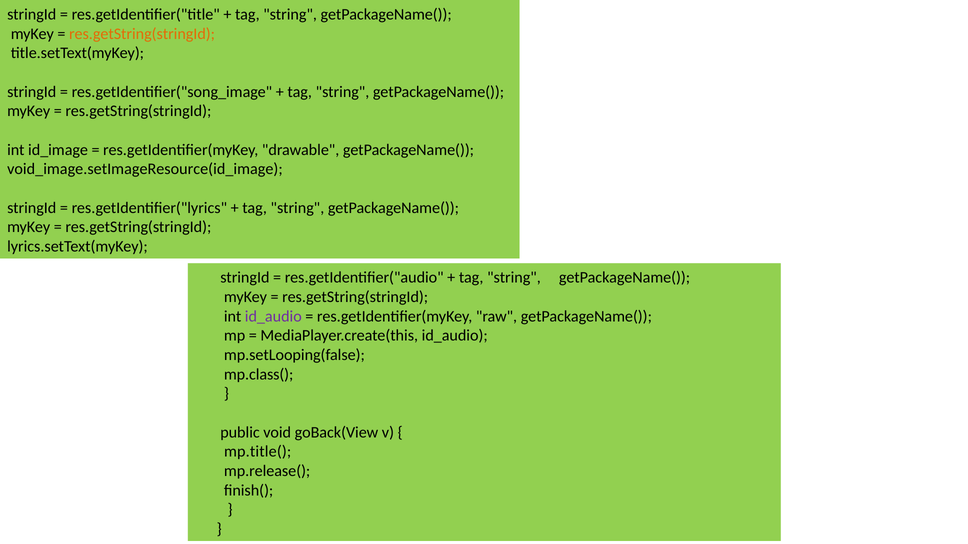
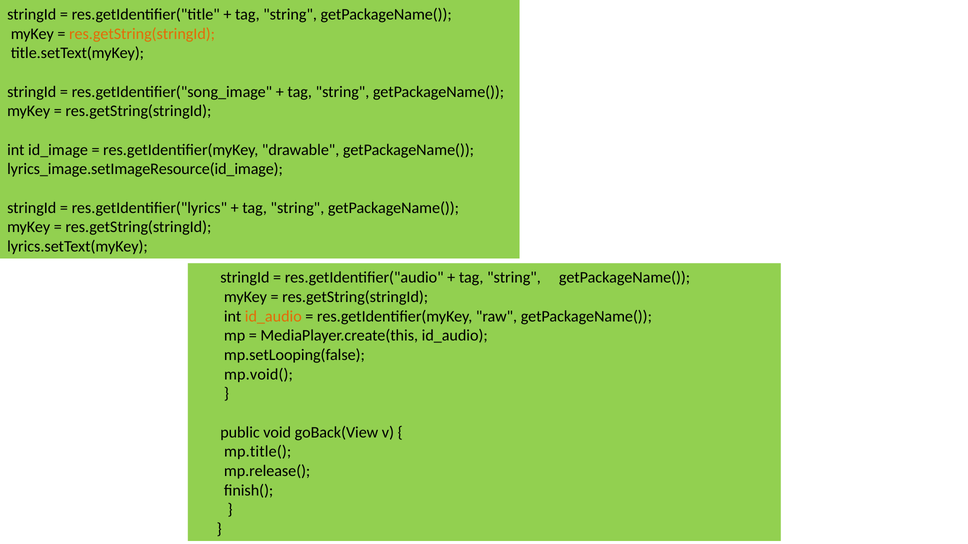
void_image.setImageResource(id_image: void_image.setImageResource(id_image -> lyrics_image.setImageResource(id_image
id_audio at (273, 317) colour: purple -> orange
mp.class(: mp.class( -> mp.void(
